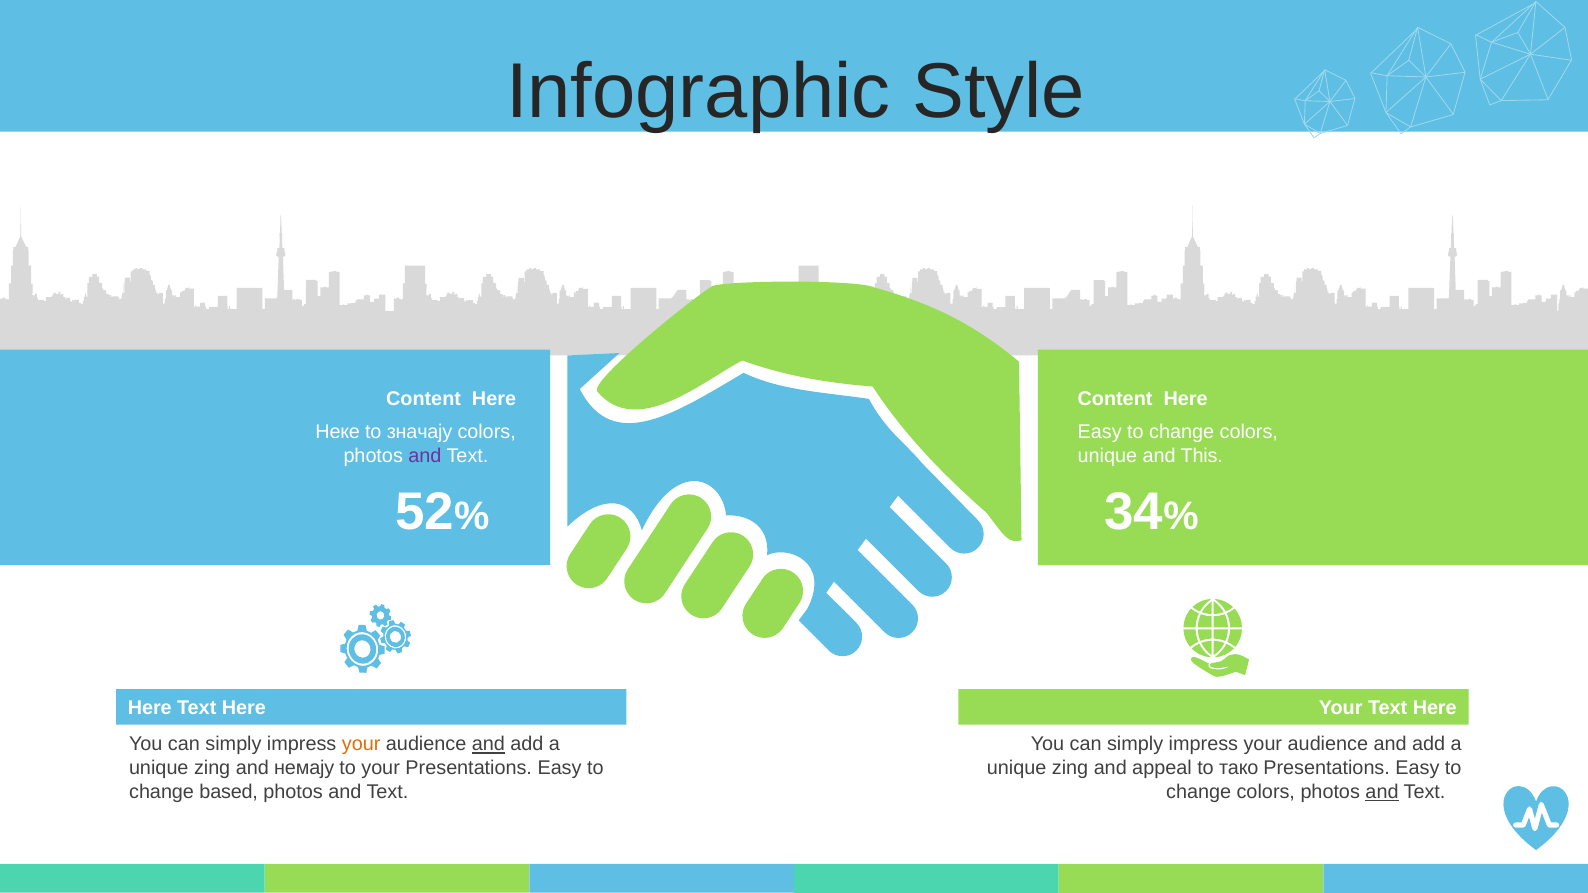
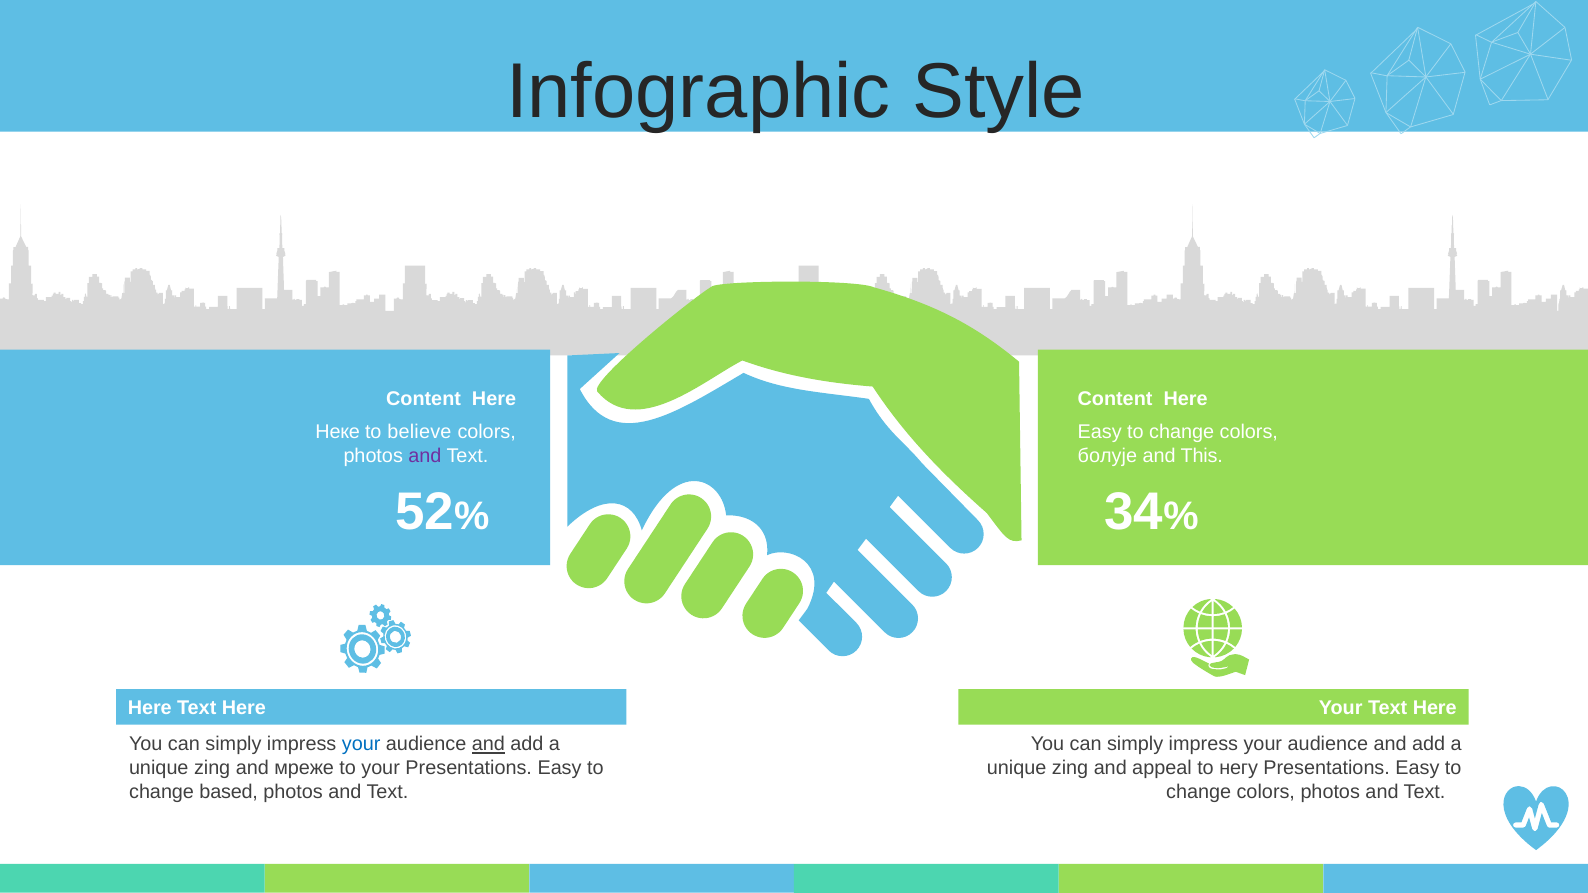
значају: значају -> believe
unique at (1107, 456): unique -> болује
your at (361, 745) colour: orange -> blue
немају: немају -> мреже
тако: тако -> негу
and at (1382, 792) underline: present -> none
